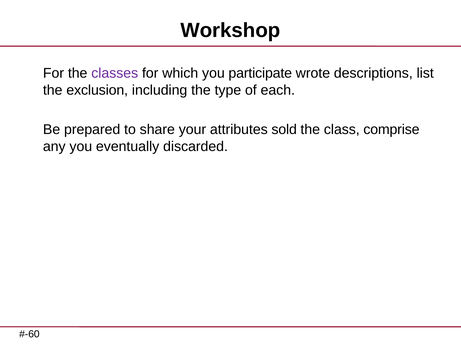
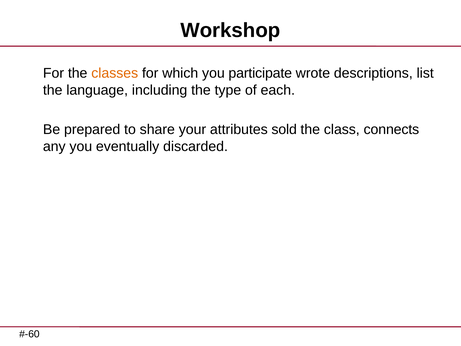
classes colour: purple -> orange
exclusion: exclusion -> language
comprise: comprise -> connects
